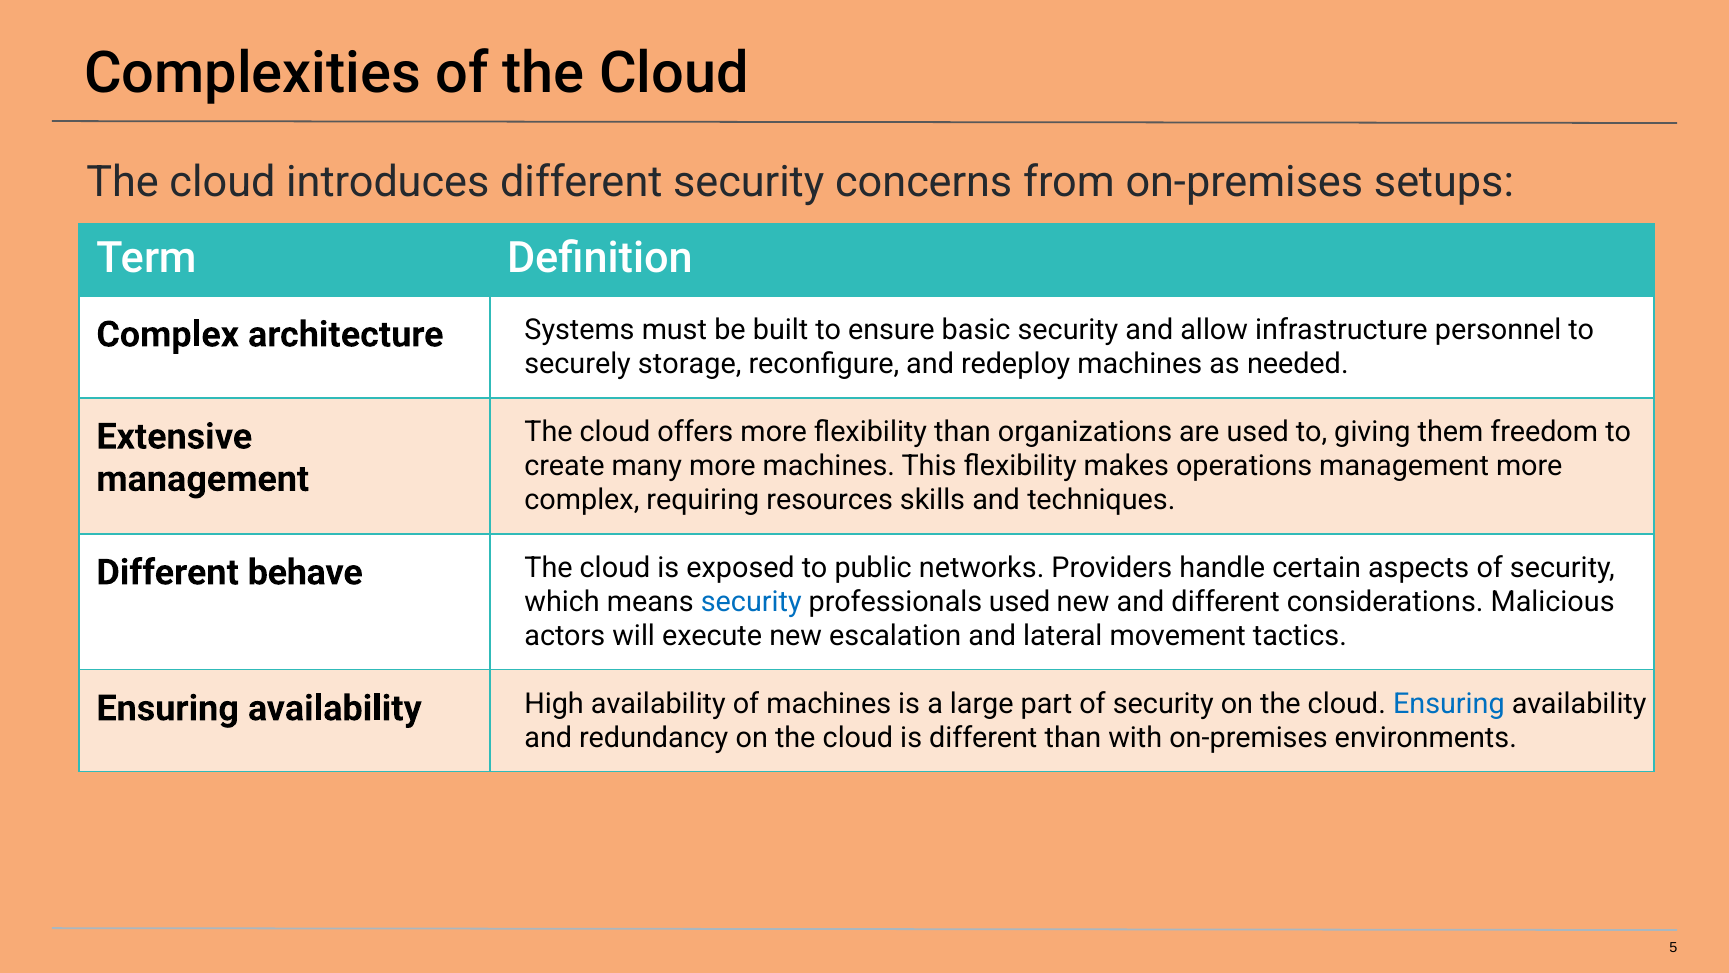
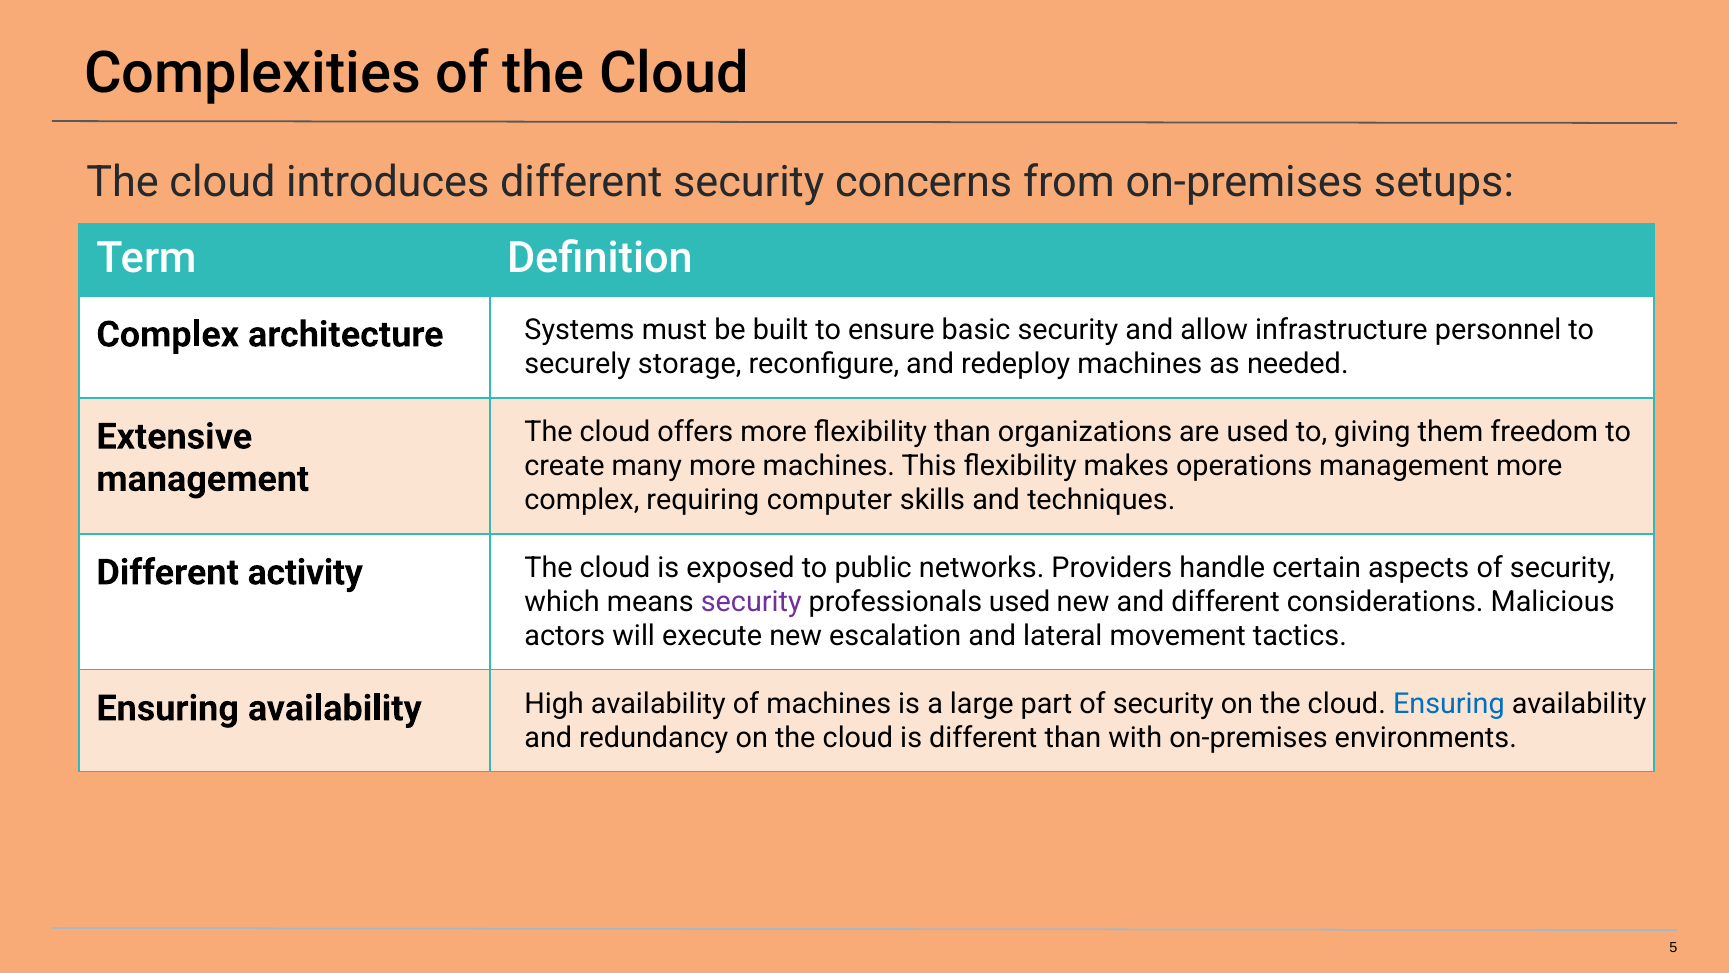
resources: resources -> computer
behave: behave -> activity
security at (751, 602) colour: blue -> purple
